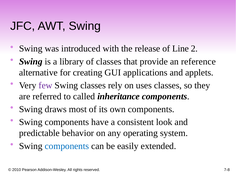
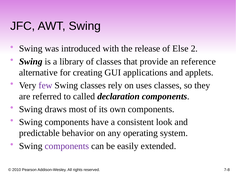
Line: Line -> Else
inheritance: inheritance -> declaration
components at (67, 146) colour: blue -> purple
